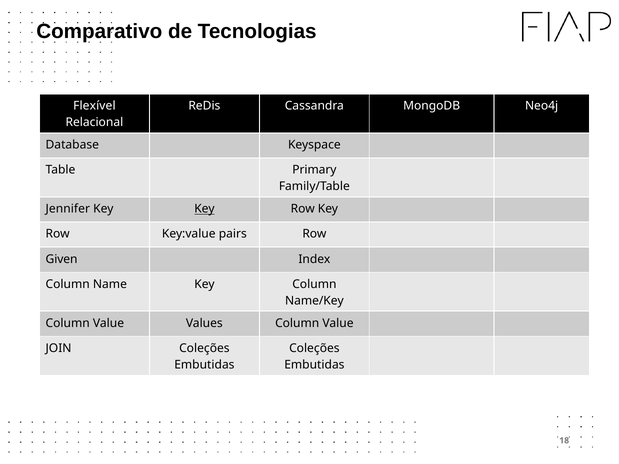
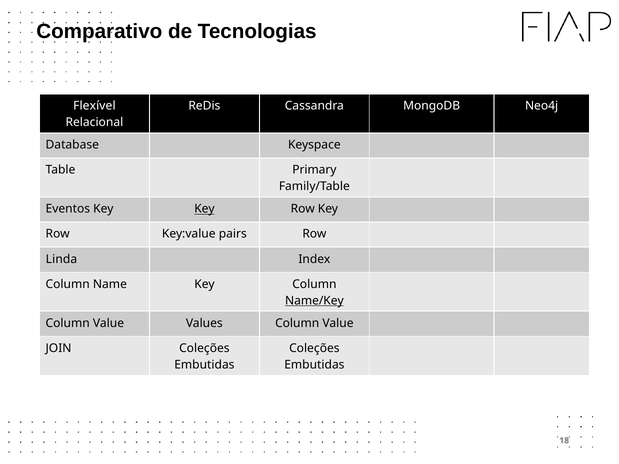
Jennifer: Jennifer -> Eventos
Given: Given -> Linda
Name/Key underline: none -> present
